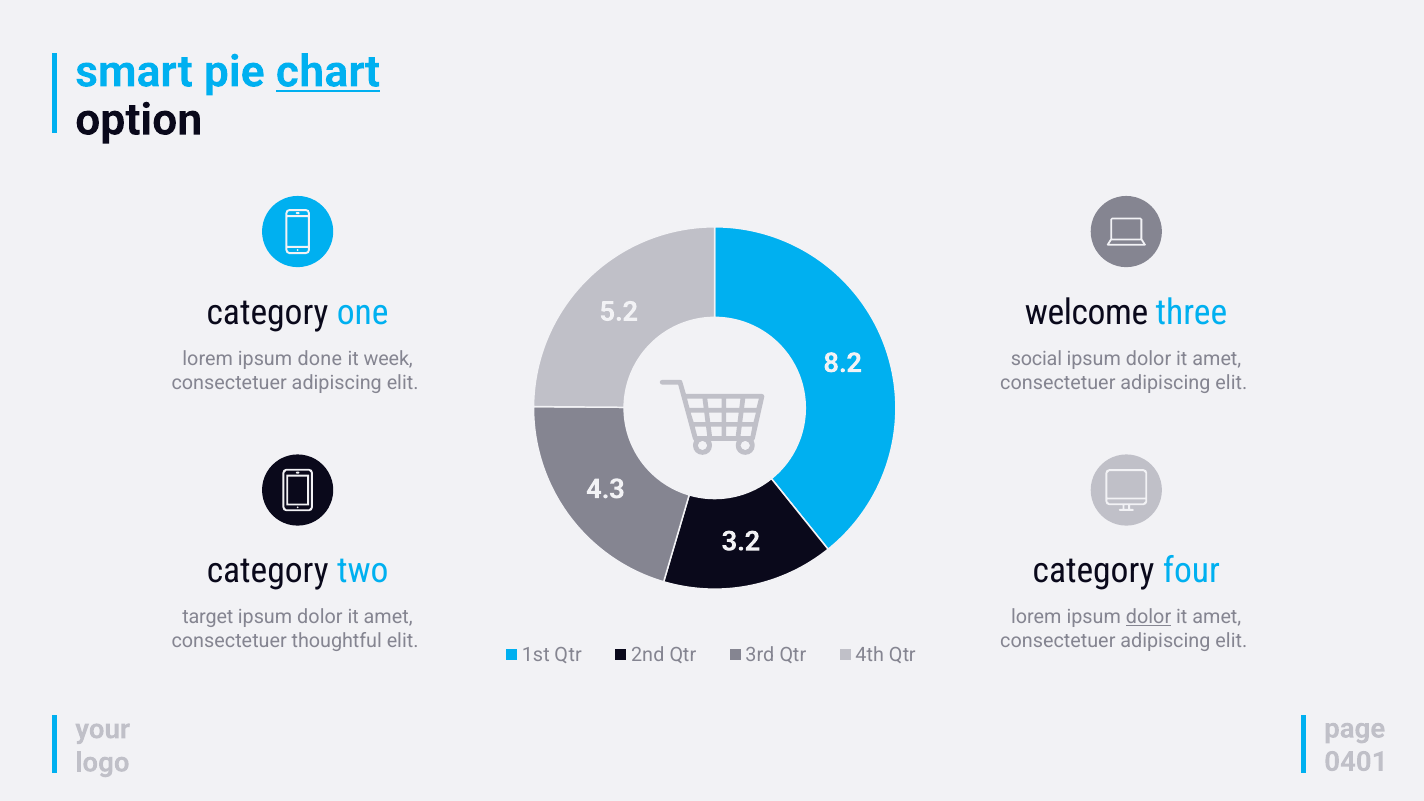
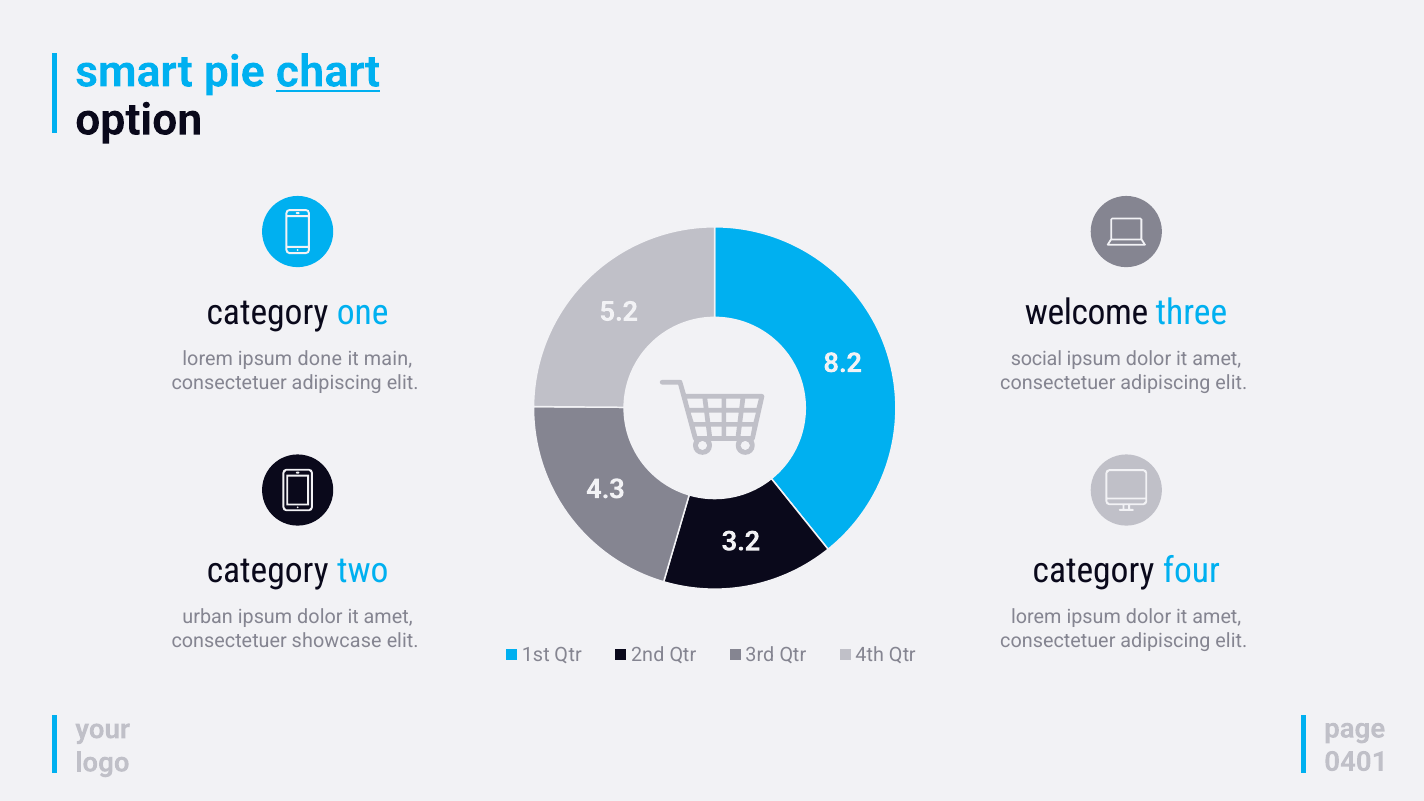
week: week -> main
target: target -> urban
dolor at (1149, 617) underline: present -> none
thoughtful: thoughtful -> showcase
